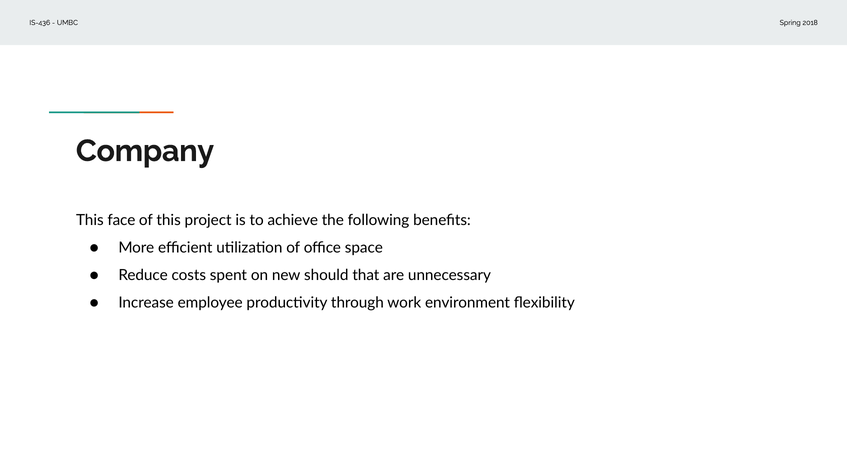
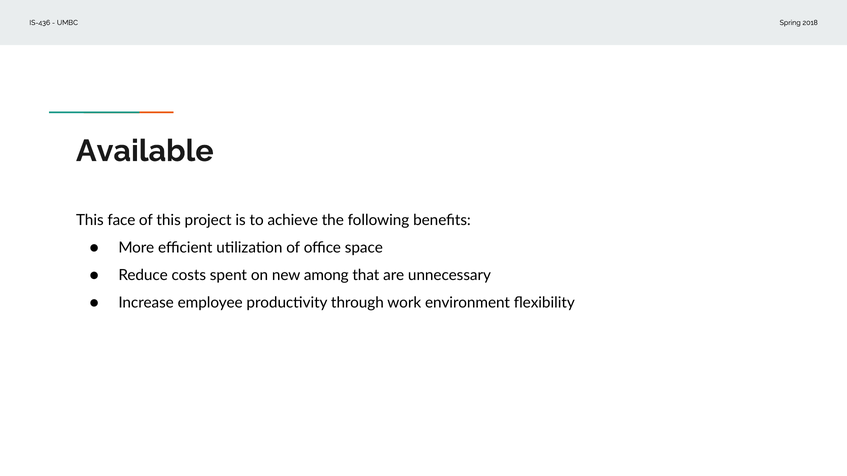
Company: Company -> Available
should: should -> among
